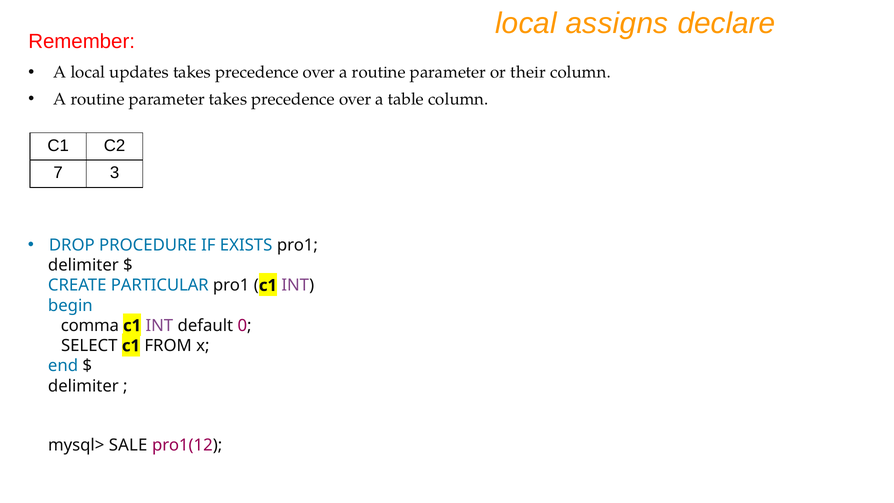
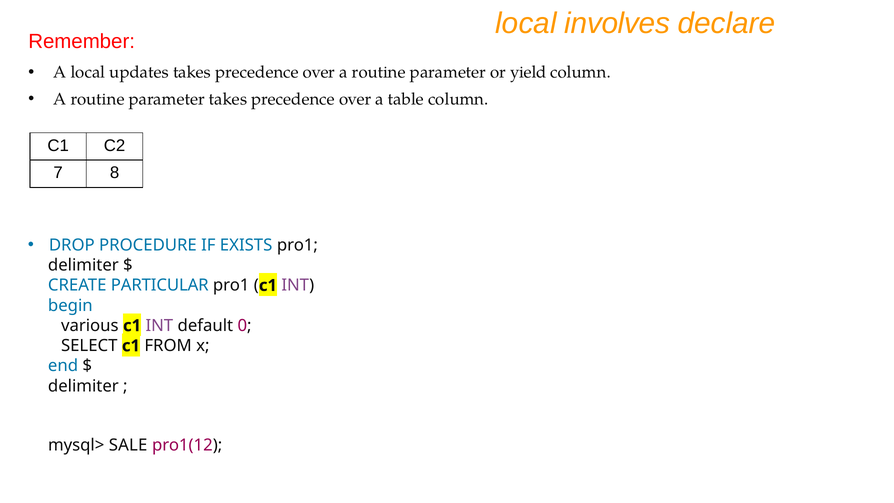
assigns: assigns -> involves
their: their -> yield
3: 3 -> 8
comma: comma -> various
